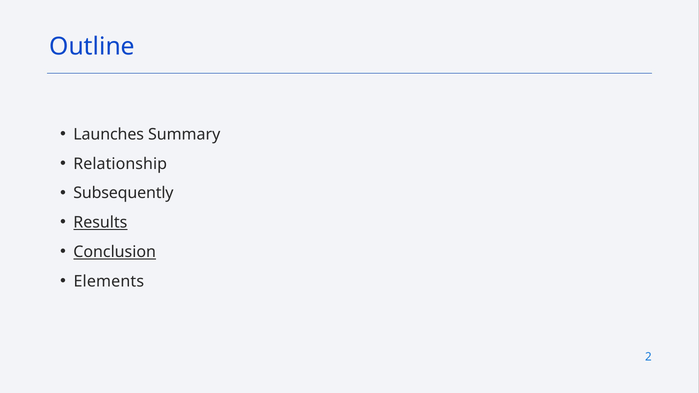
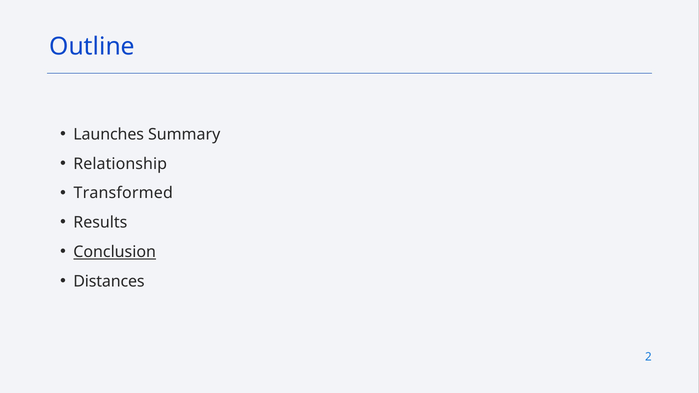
Subsequently: Subsequently -> Transformed
Results underline: present -> none
Elements: Elements -> Distances
